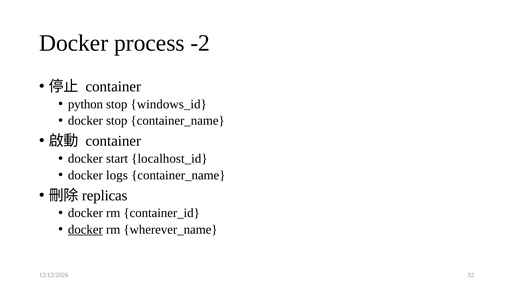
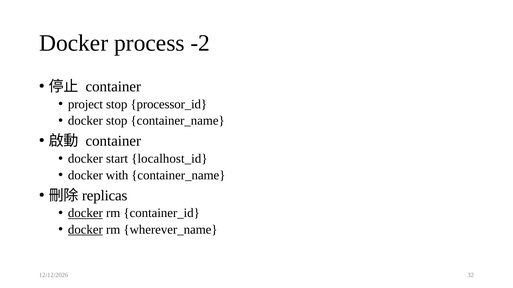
python: python -> project
windows_id: windows_id -> processor_id
logs: logs -> with
docker at (85, 213) underline: none -> present
